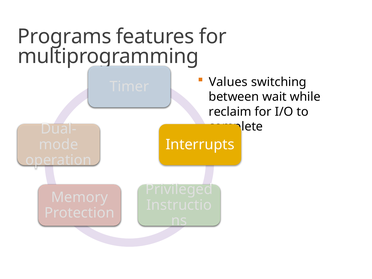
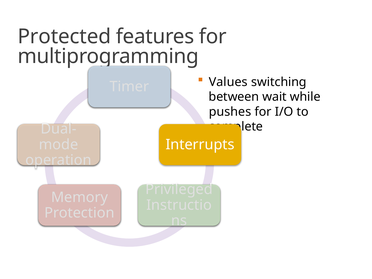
Programs: Programs -> Protected
reclaim: reclaim -> pushes
